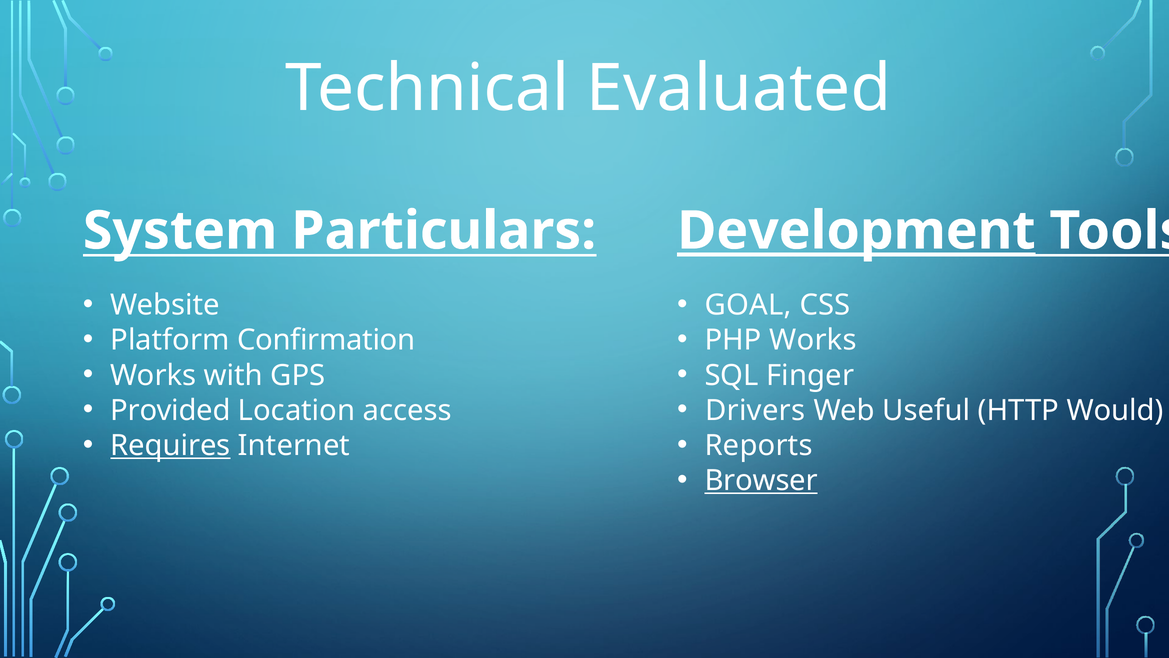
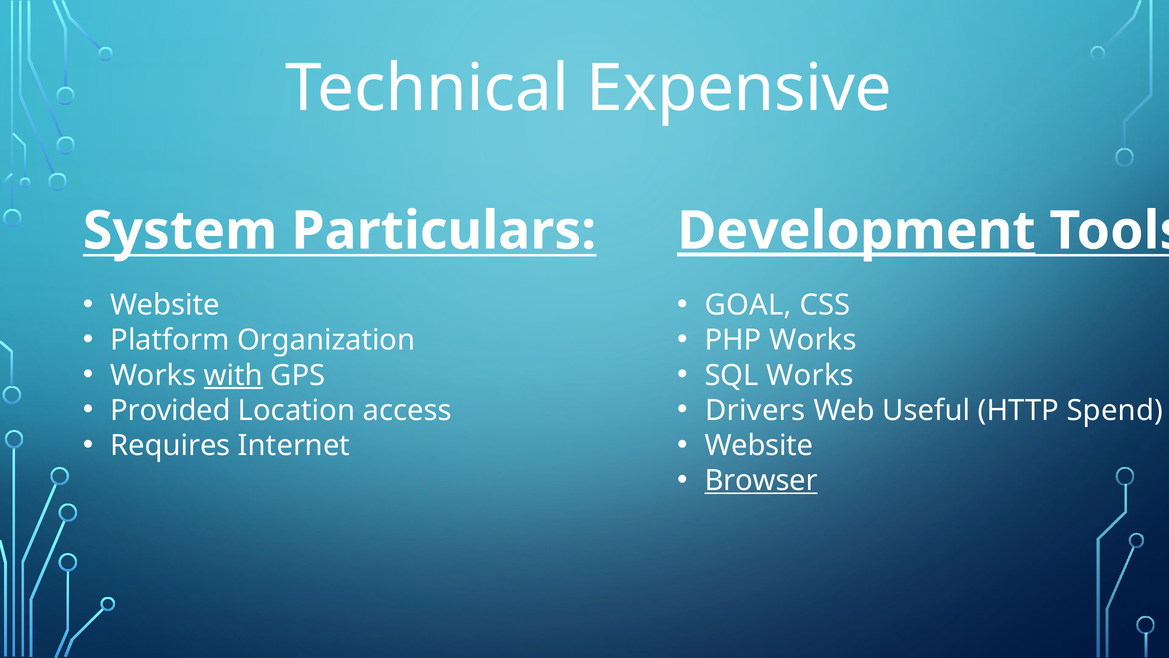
Evaluated: Evaluated -> Expensive
Confirmation: Confirmation -> Organization
with underline: none -> present
SQL Finger: Finger -> Works
Would: Would -> Spend
Requires underline: present -> none
Reports at (759, 445): Reports -> Website
